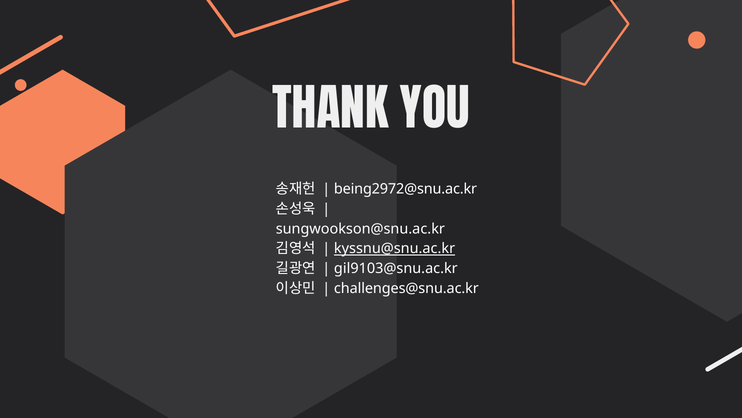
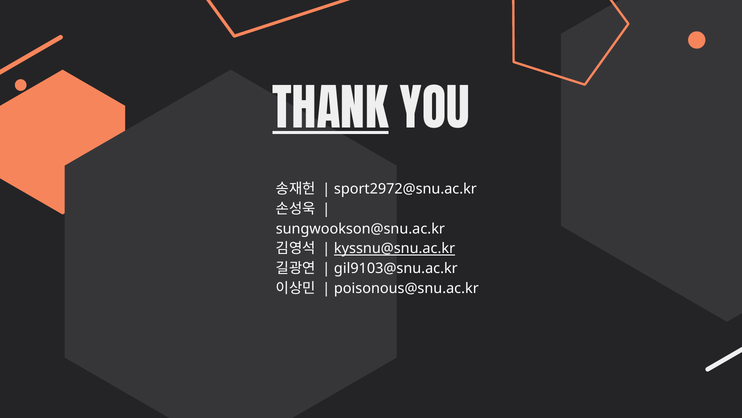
THANK underline: none -> present
being2972@snu.ac.kr: being2972@snu.ac.kr -> sport2972@snu.ac.kr
challenges@snu.ac.kr: challenges@snu.ac.kr -> poisonous@snu.ac.kr
